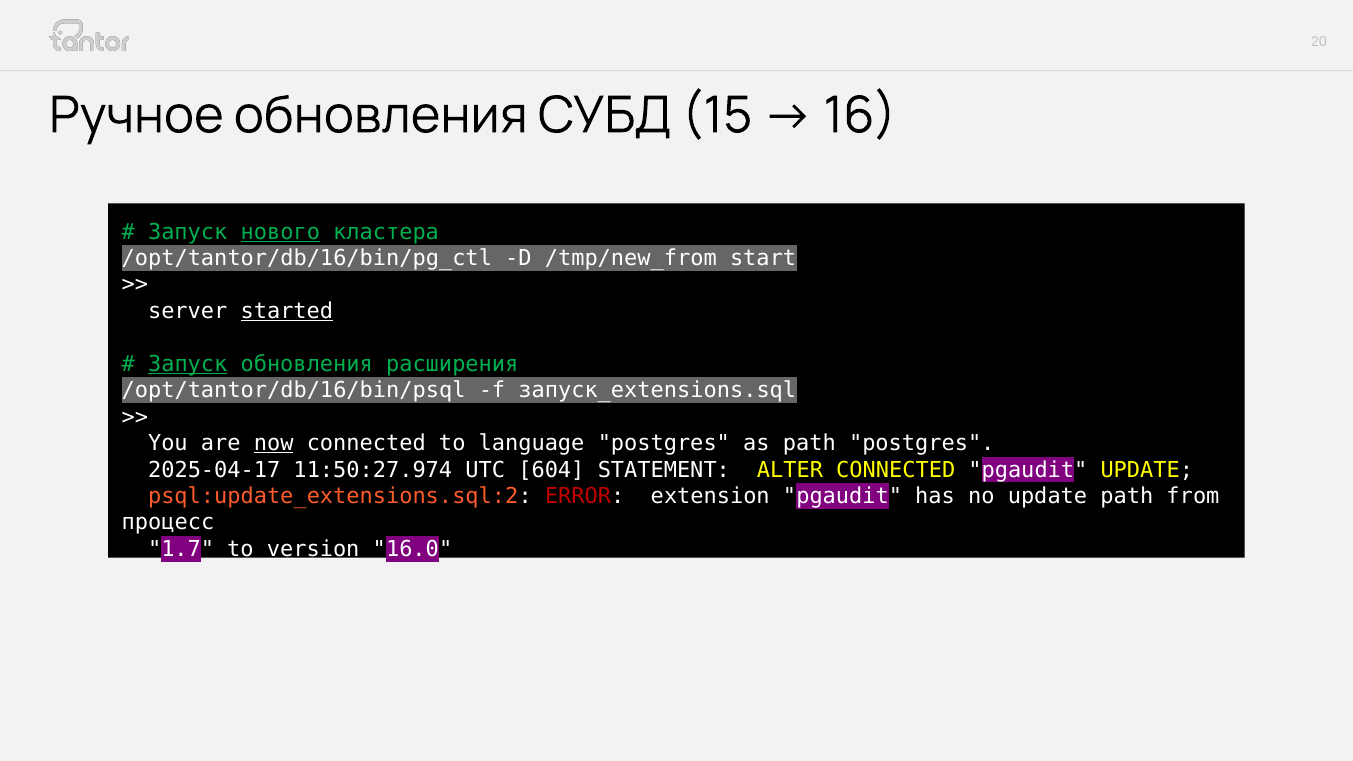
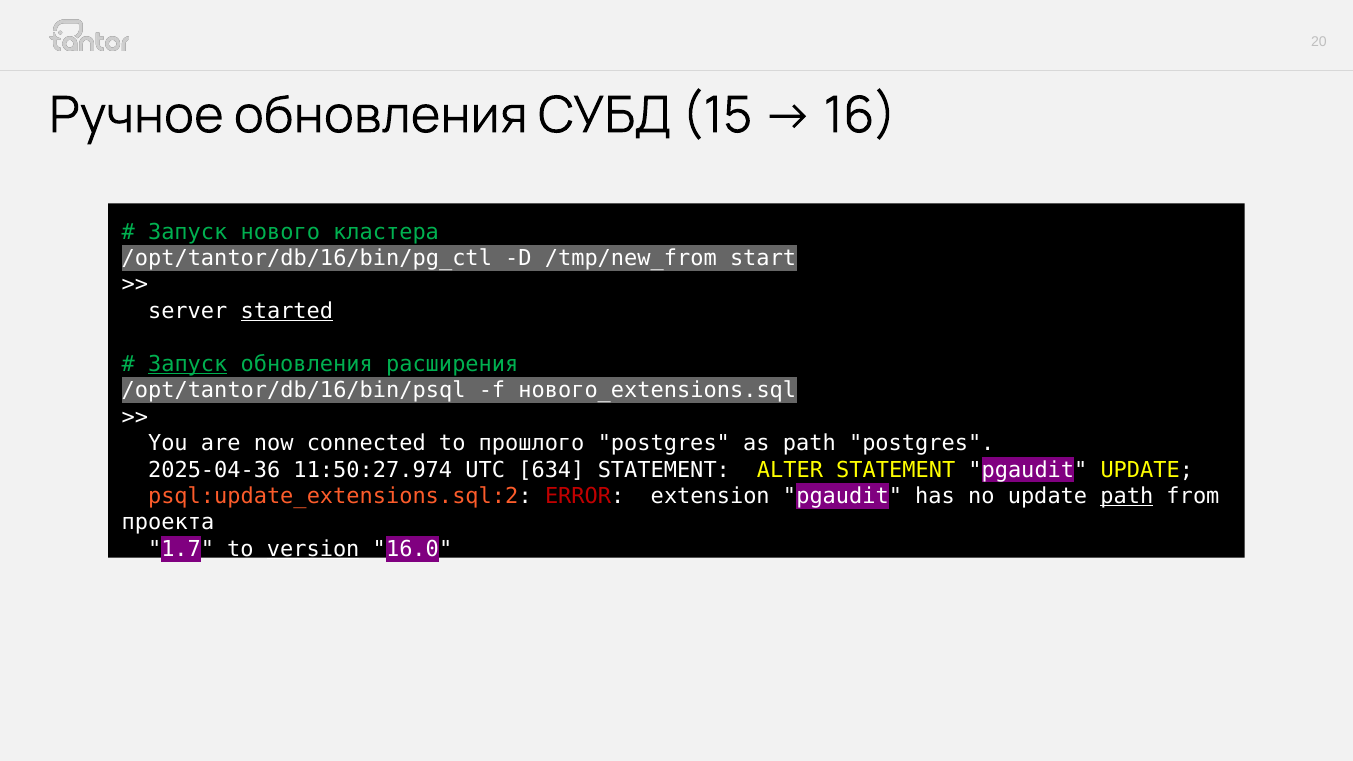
нового underline: present -> none
запуск_extensions.sql: запуск_extensions.sql -> нового_extensions.sql
now underline: present -> none
language: language -> прошлого
2025-04-17: 2025-04-17 -> 2025-04-36
604: 604 -> 634
ALTER CONNECTED: CONNECTED -> STATEMENT
path at (1127, 496) underline: none -> present
процесс: процесс -> проекта
